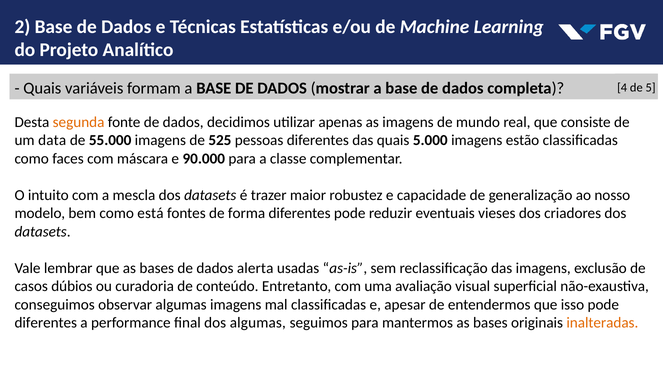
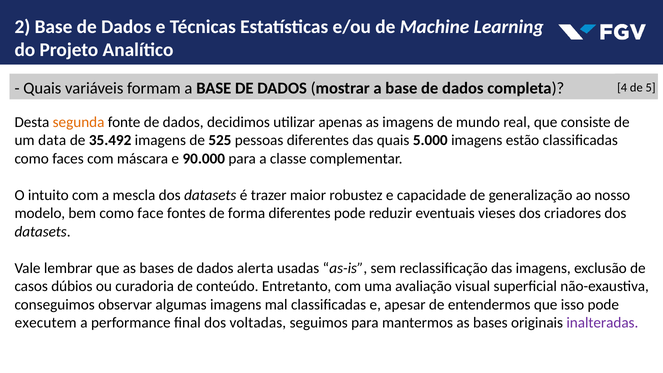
55.000: 55.000 -> 35.492
está: está -> face
diferentes at (46, 323): diferentes -> executem
dos algumas: algumas -> voltadas
inalteradas colour: orange -> purple
